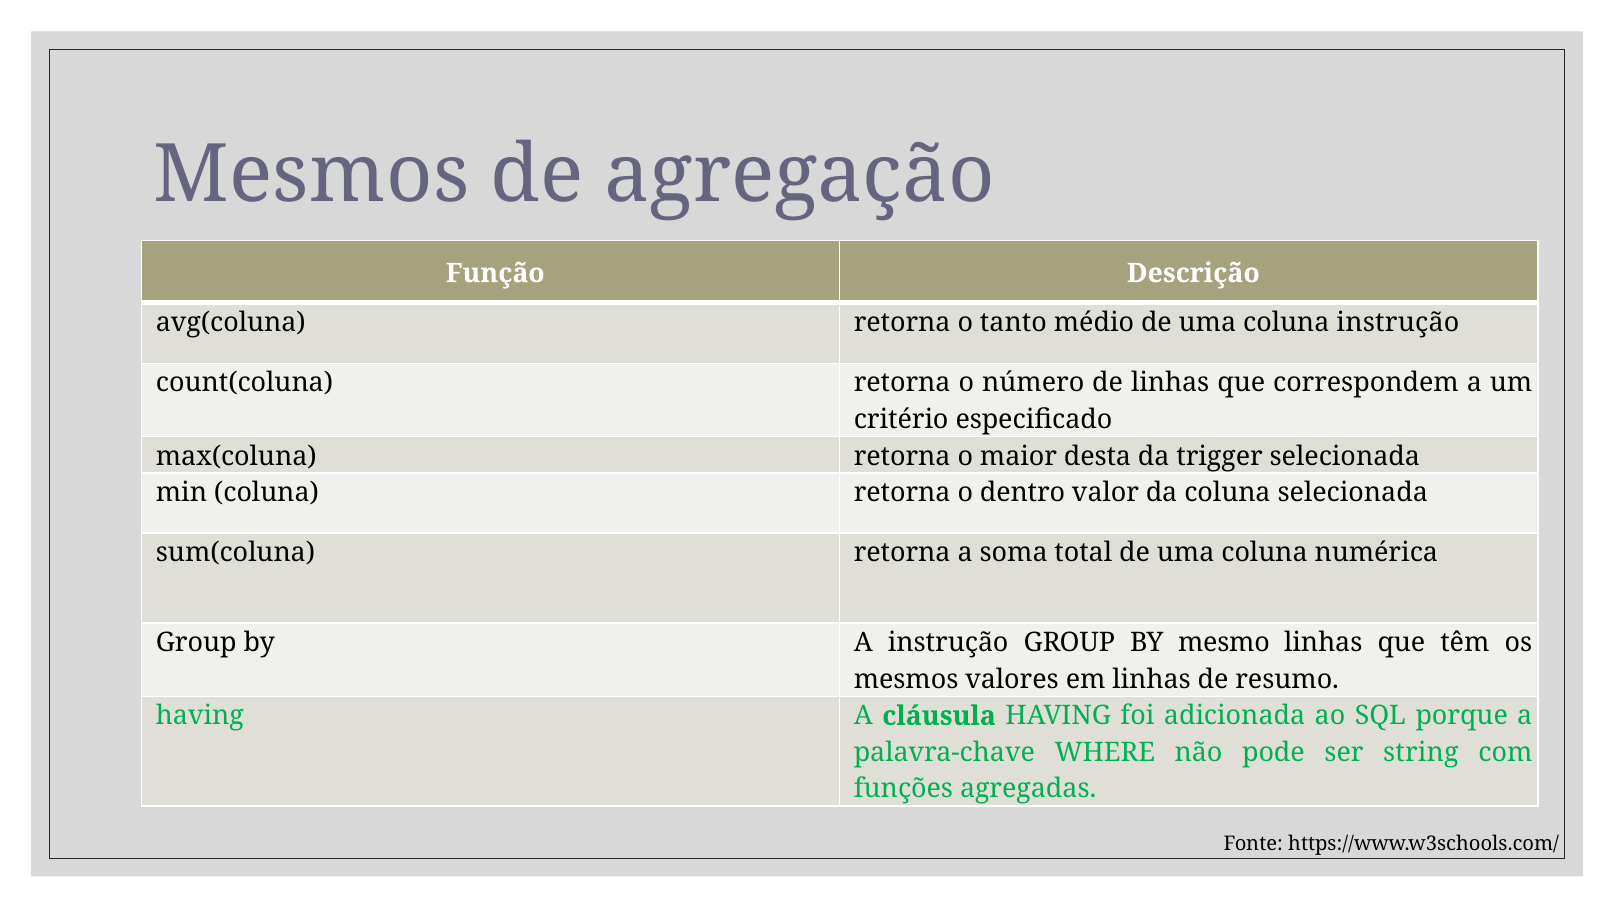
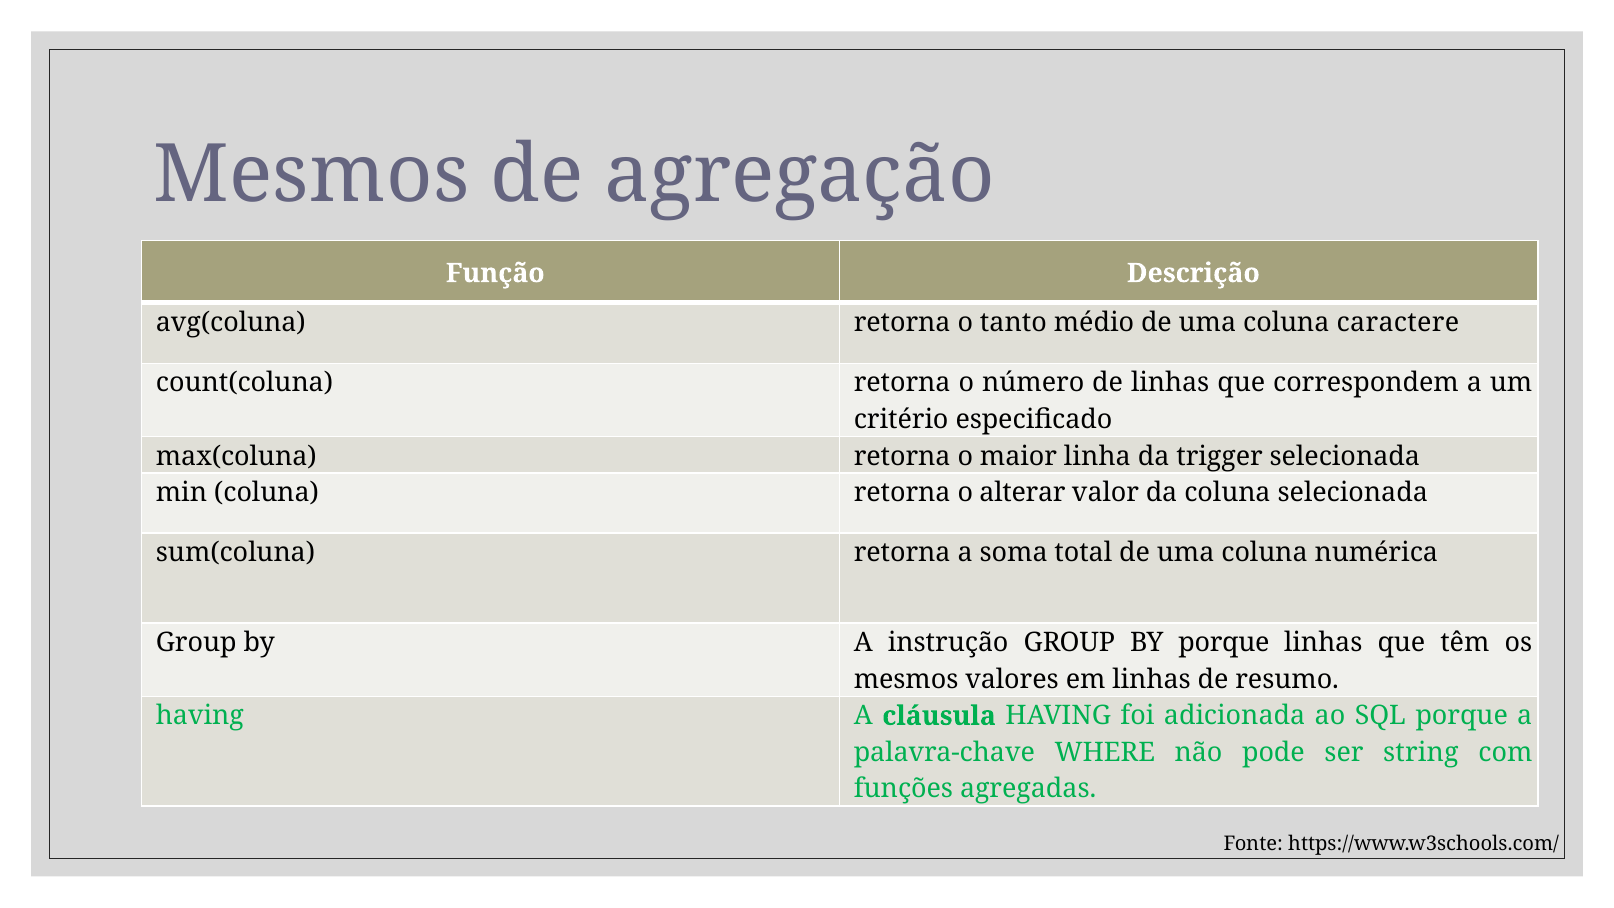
coluna instrução: instrução -> caractere
desta: desta -> linha
dentro: dentro -> alterar
BY mesmo: mesmo -> porque
